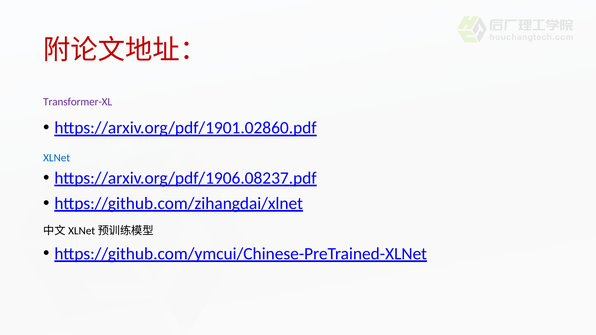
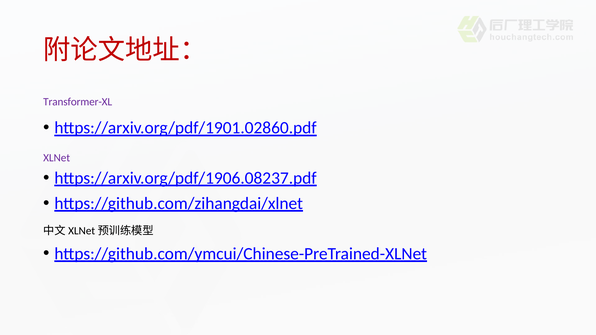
XLNet colour: blue -> purple
